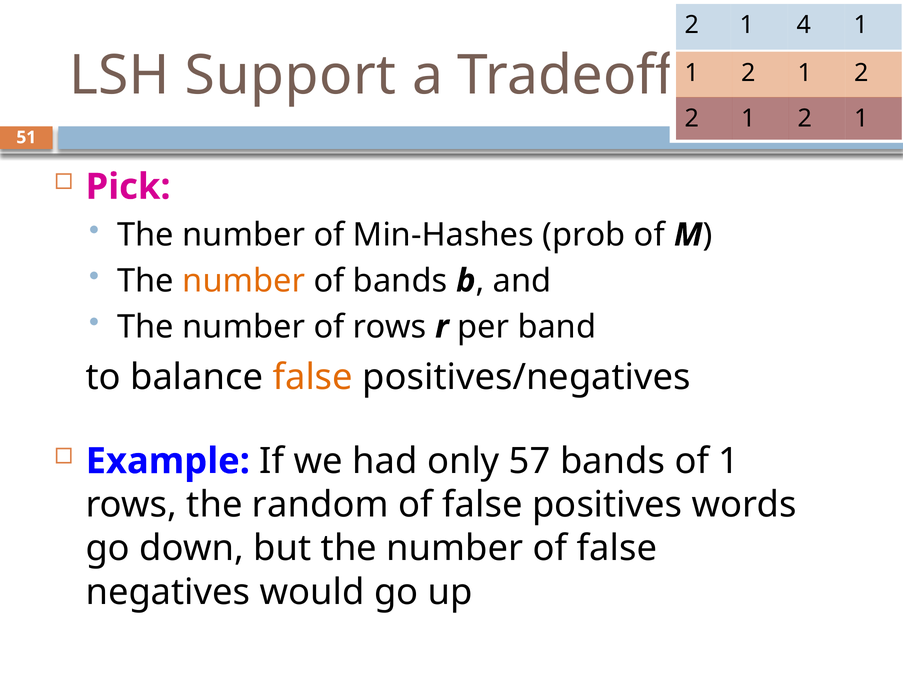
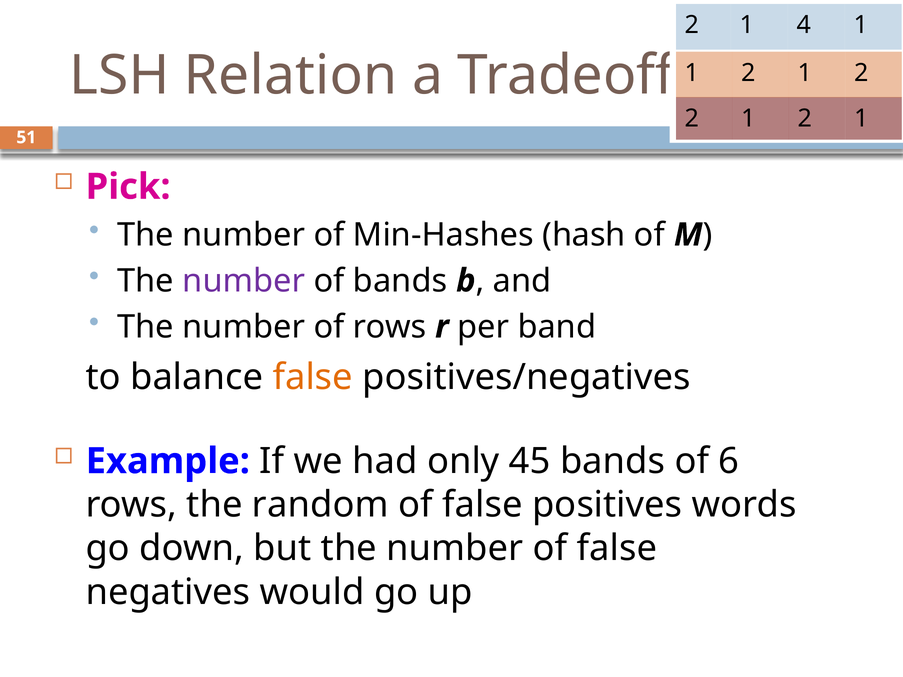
Support: Support -> Relation
prob: prob -> hash
number at (244, 281) colour: orange -> purple
57: 57 -> 45
of 1: 1 -> 6
